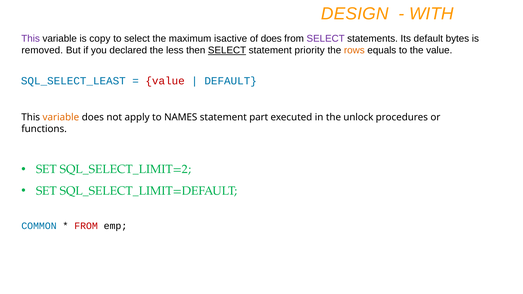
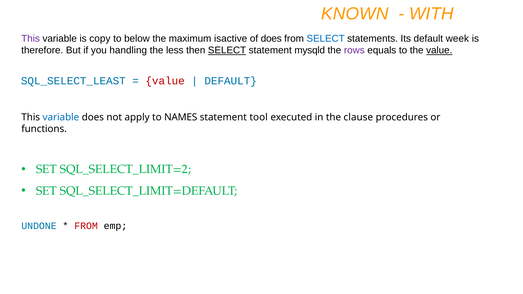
DESIGN: DESIGN -> KNOWN
to select: select -> below
SELECT at (326, 39) colour: purple -> blue
bytes: bytes -> week
removed: removed -> therefore
declared: declared -> handling
priority: priority -> mysqld
rows colour: orange -> purple
value at (439, 50) underline: none -> present
variable at (61, 117) colour: orange -> blue
part: part -> tool
unlock: unlock -> clause
COMMON: COMMON -> UNDONE
